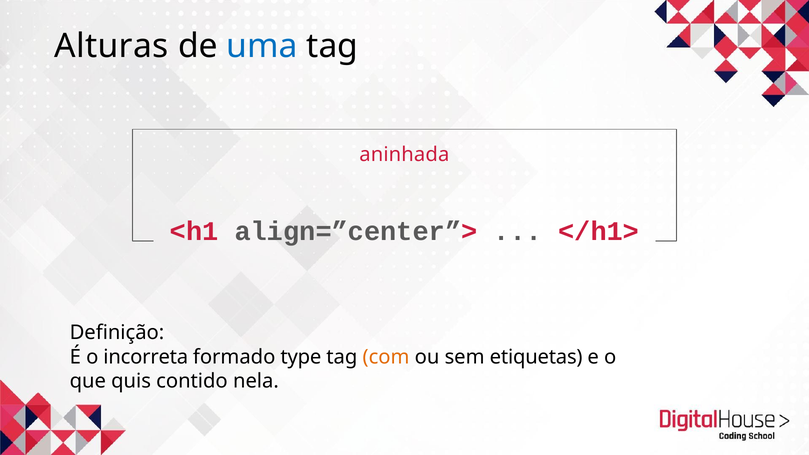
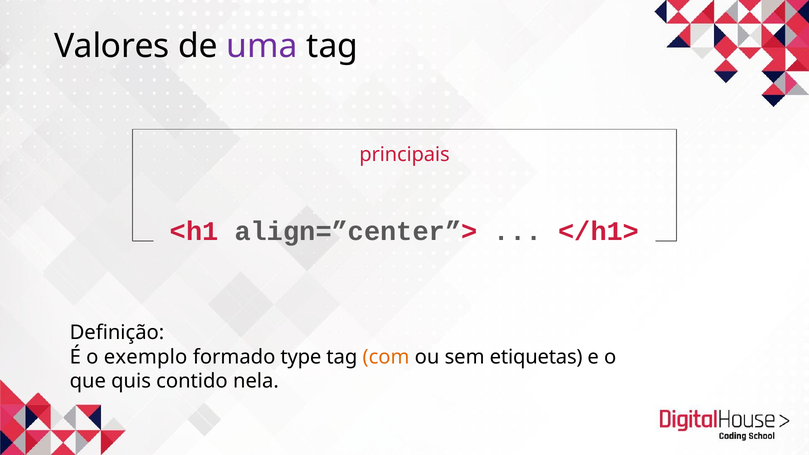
Alturas: Alturas -> Valores
uma colour: blue -> purple
aninhada: aninhada -> principais
incorreta: incorreta -> exemplo
